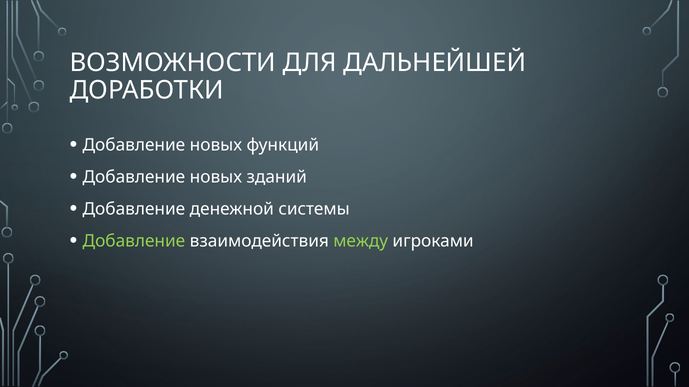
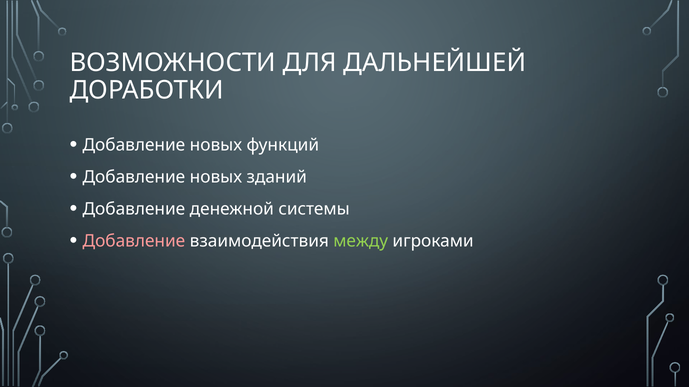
Добавление at (134, 241) colour: light green -> pink
